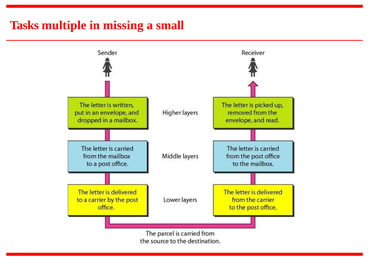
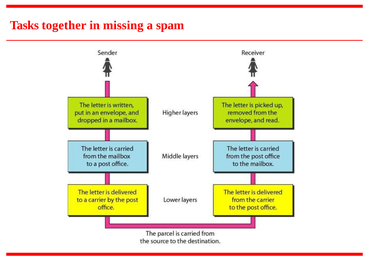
multiple: multiple -> together
small: small -> spam
